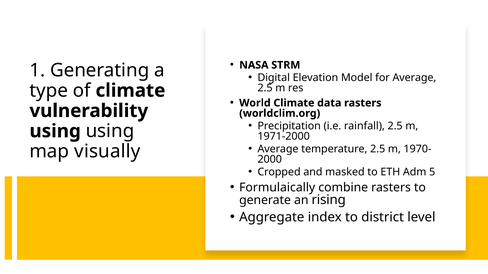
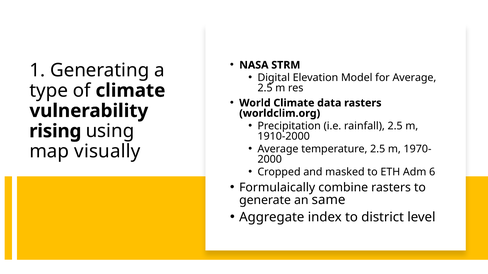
using at (55, 131): using -> rising
1971-2000: 1971-2000 -> 1910-2000
5: 5 -> 6
rising: rising -> same
